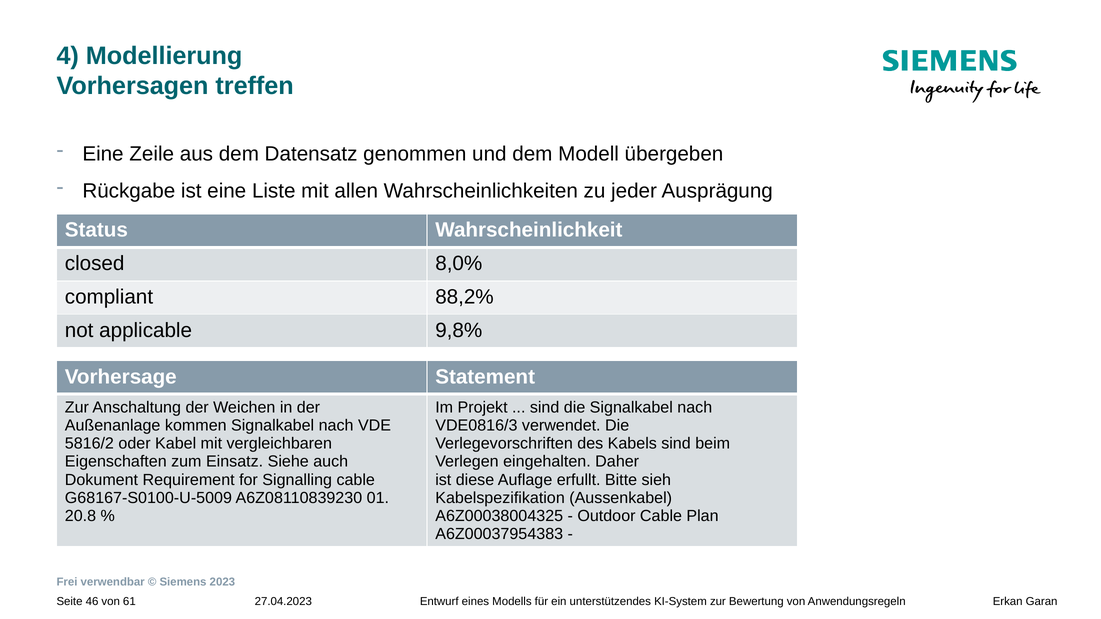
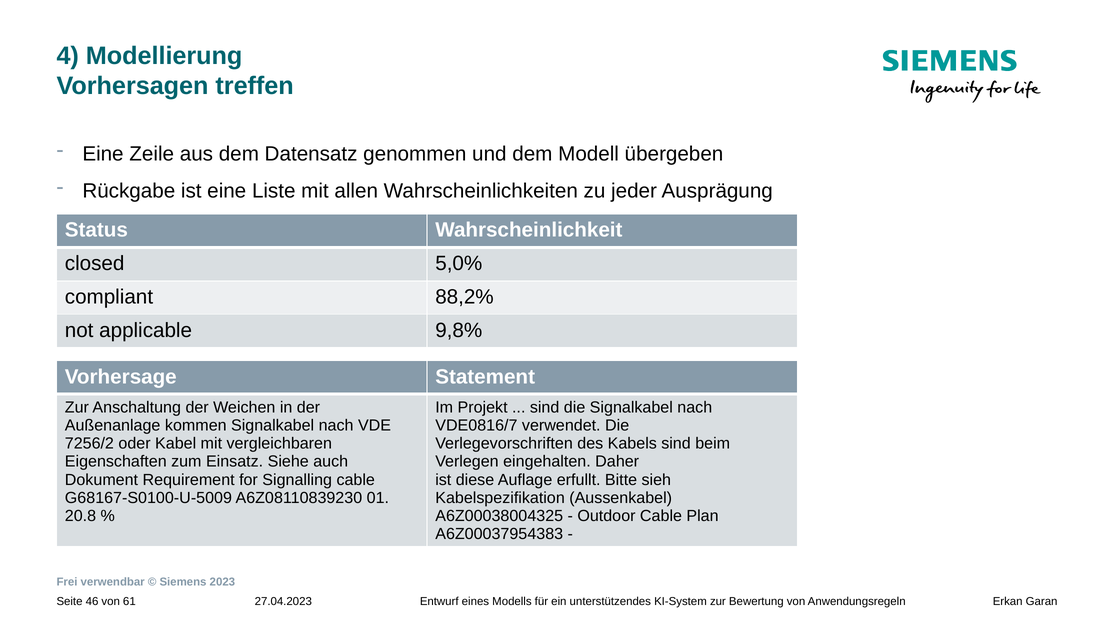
8,0%: 8,0% -> 5,0%
VDE0816/3: VDE0816/3 -> VDE0816/7
5816/2: 5816/2 -> 7256/2
